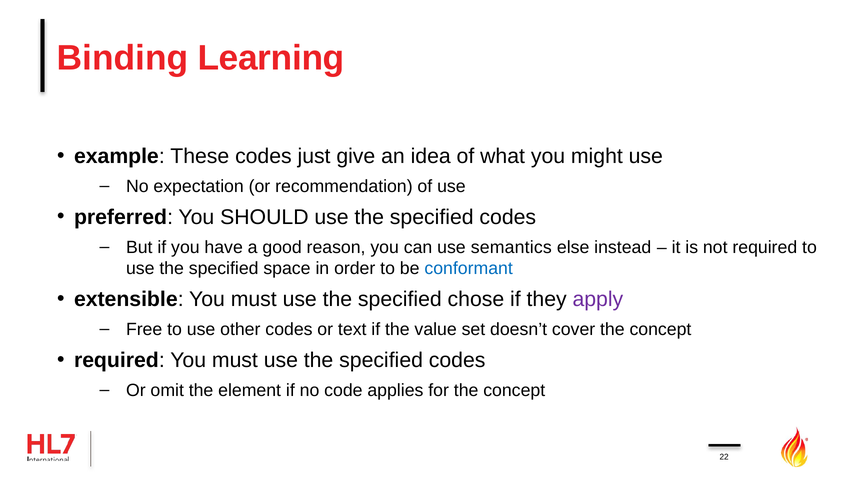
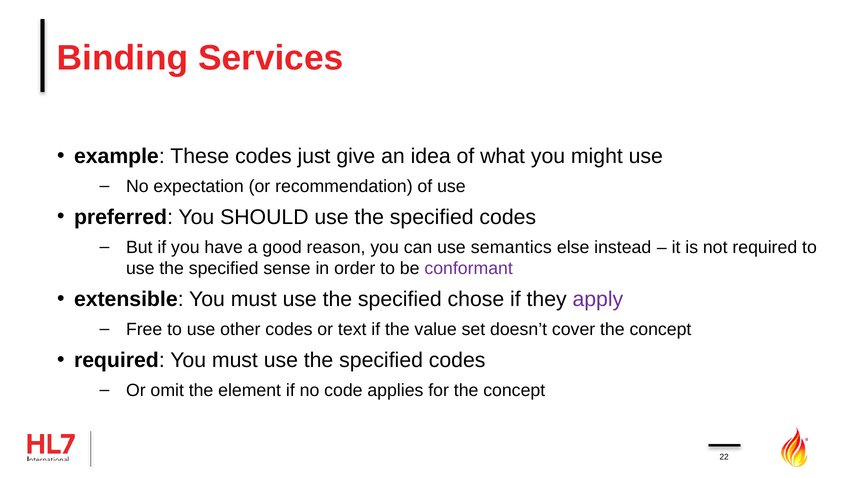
Learning: Learning -> Services
space: space -> sense
conformant colour: blue -> purple
